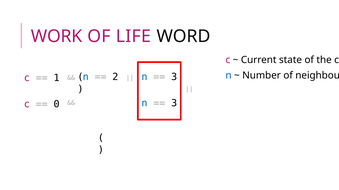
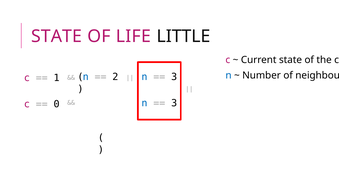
WORK at (57, 36): WORK -> STATE
WORD: WORD -> LITTLE
